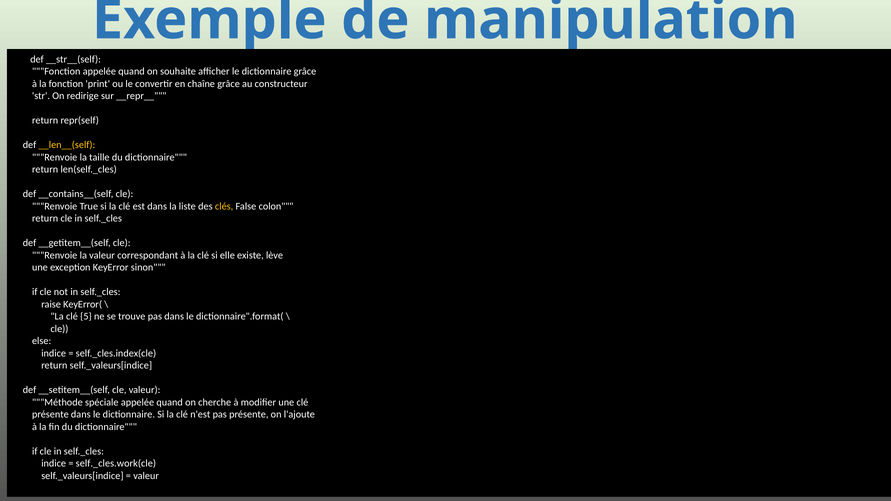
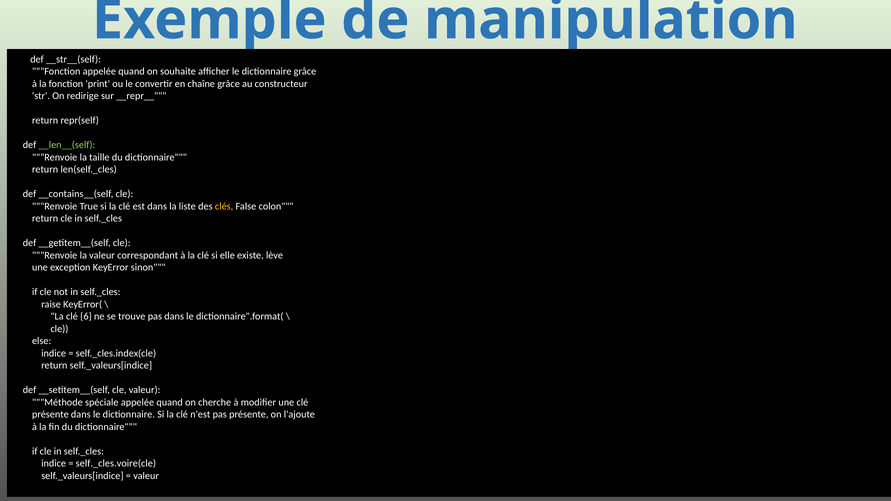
__len__(self colour: yellow -> light green
5: 5 -> 6
self._cles.work(cle: self._cles.work(cle -> self._cles.voire(cle
